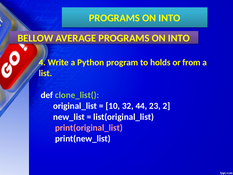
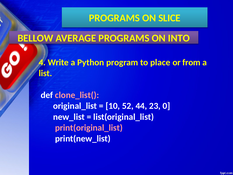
INTO at (169, 18): INTO -> SLICE
holds: holds -> place
clone_list( colour: light green -> pink
32: 32 -> 52
2: 2 -> 0
